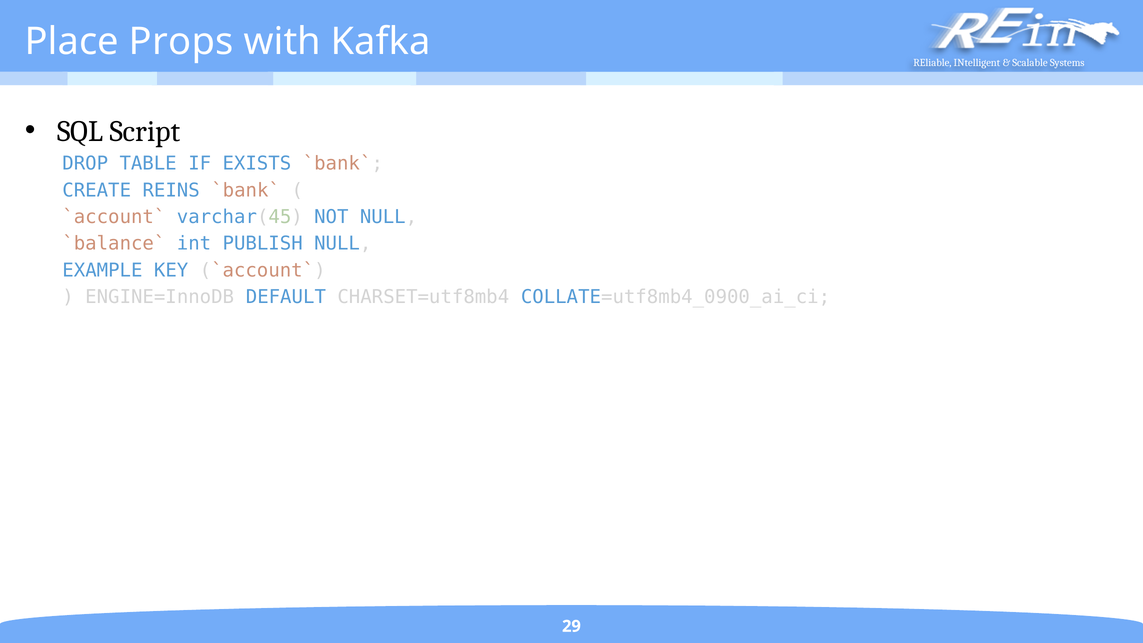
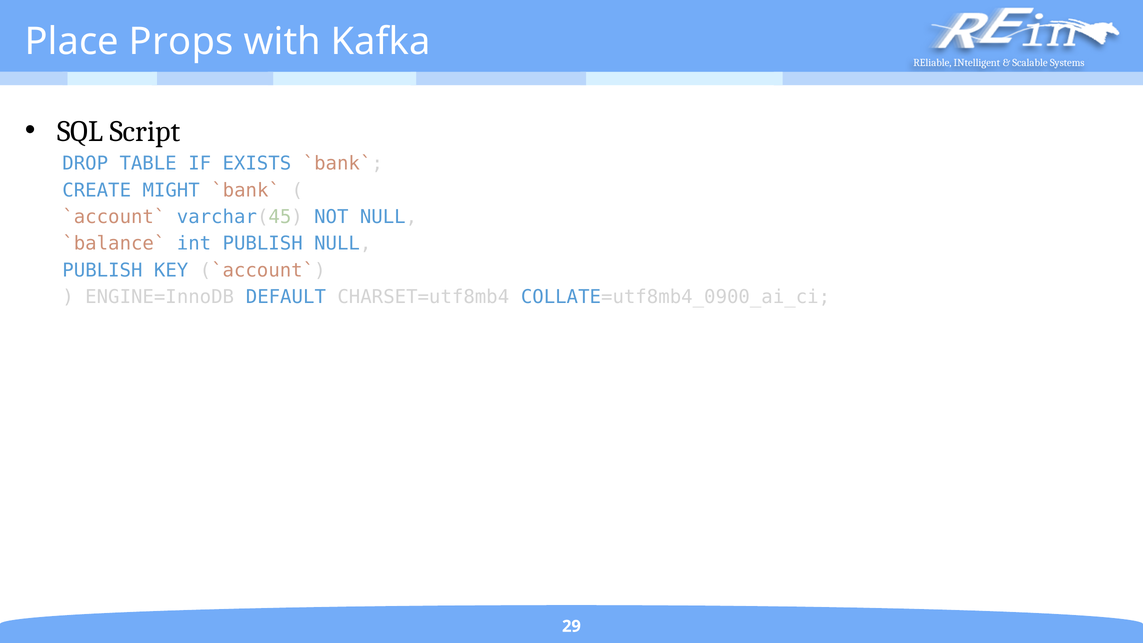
REINS: REINS -> MIGHT
EXAMPLE at (102, 270): EXAMPLE -> PUBLISH
